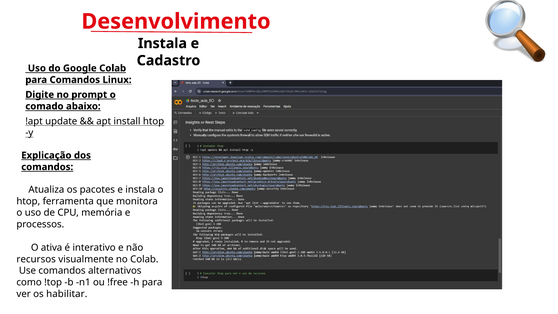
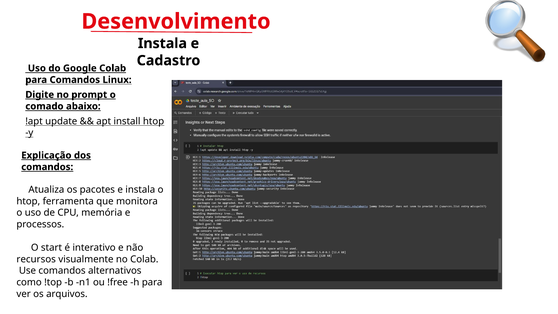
ativa: ativa -> start
habilitar: habilitar -> arquivos
